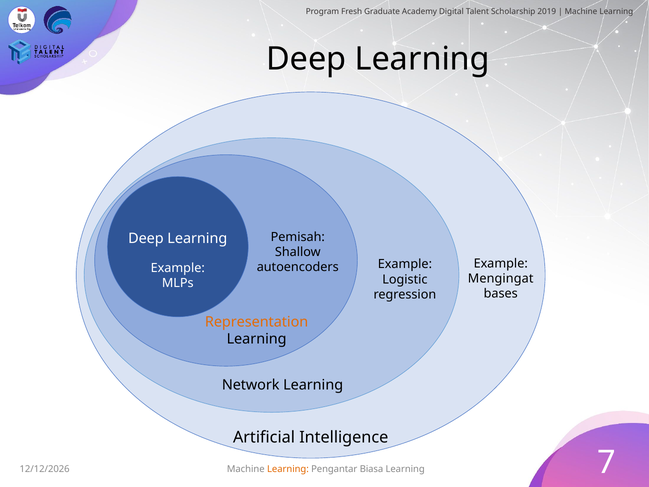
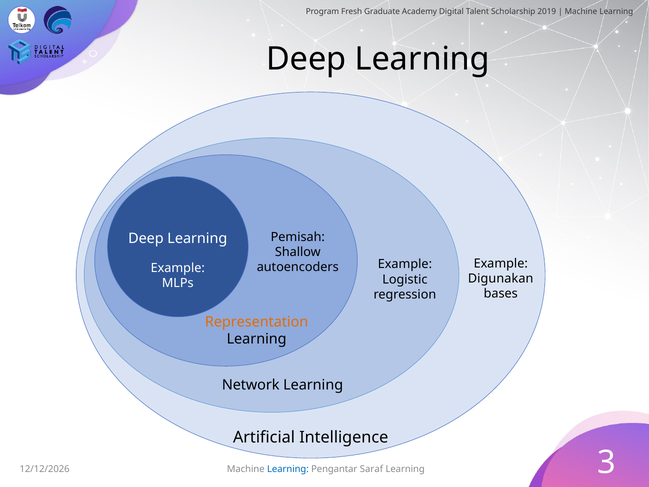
Mengingat: Mengingat -> Digunakan
Learning at (288, 469) colour: orange -> blue
Biasa: Biasa -> Saraf
7: 7 -> 3
